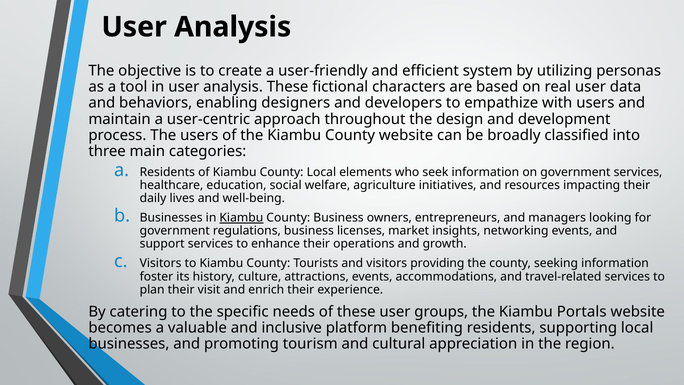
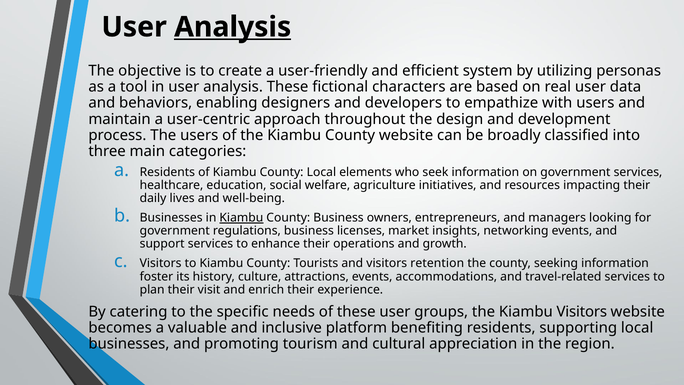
Analysis at (233, 27) underline: none -> present
providing: providing -> retention
Kiambu Portals: Portals -> Visitors
